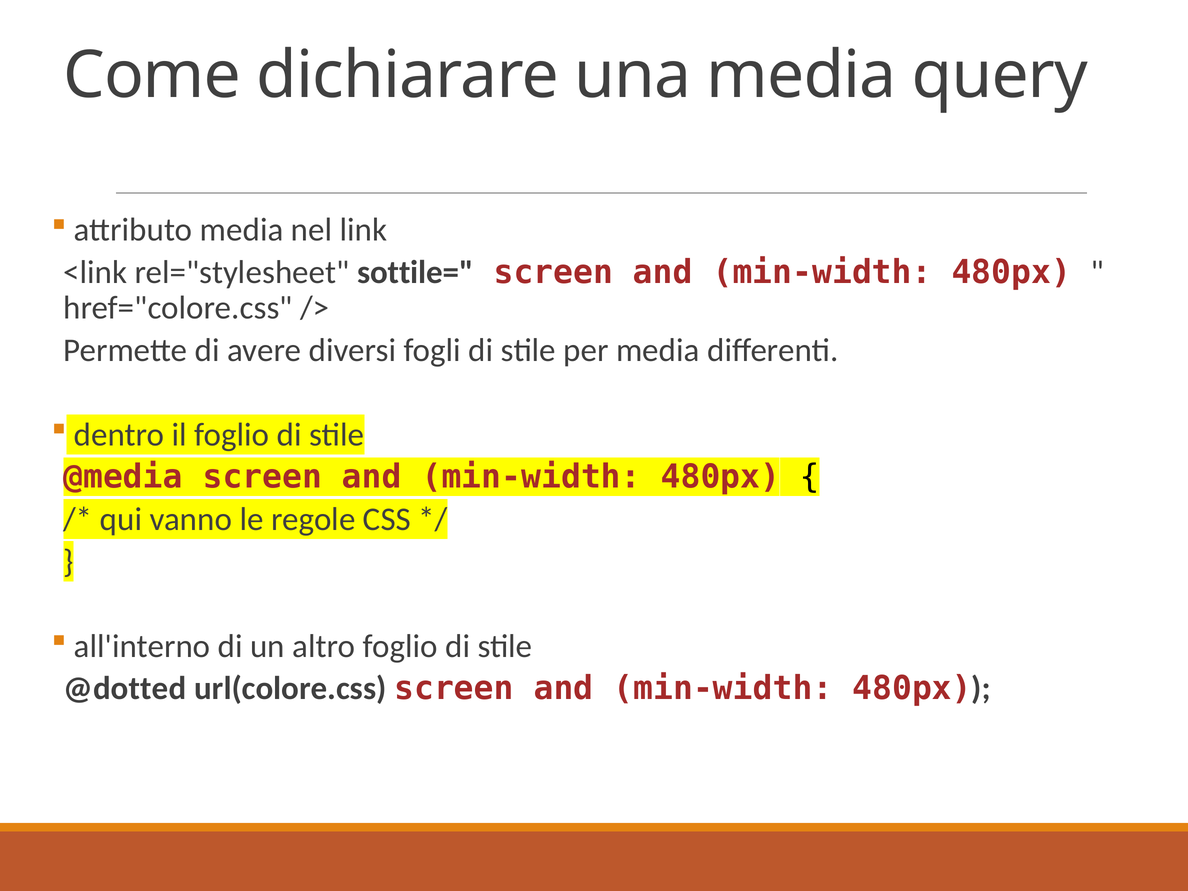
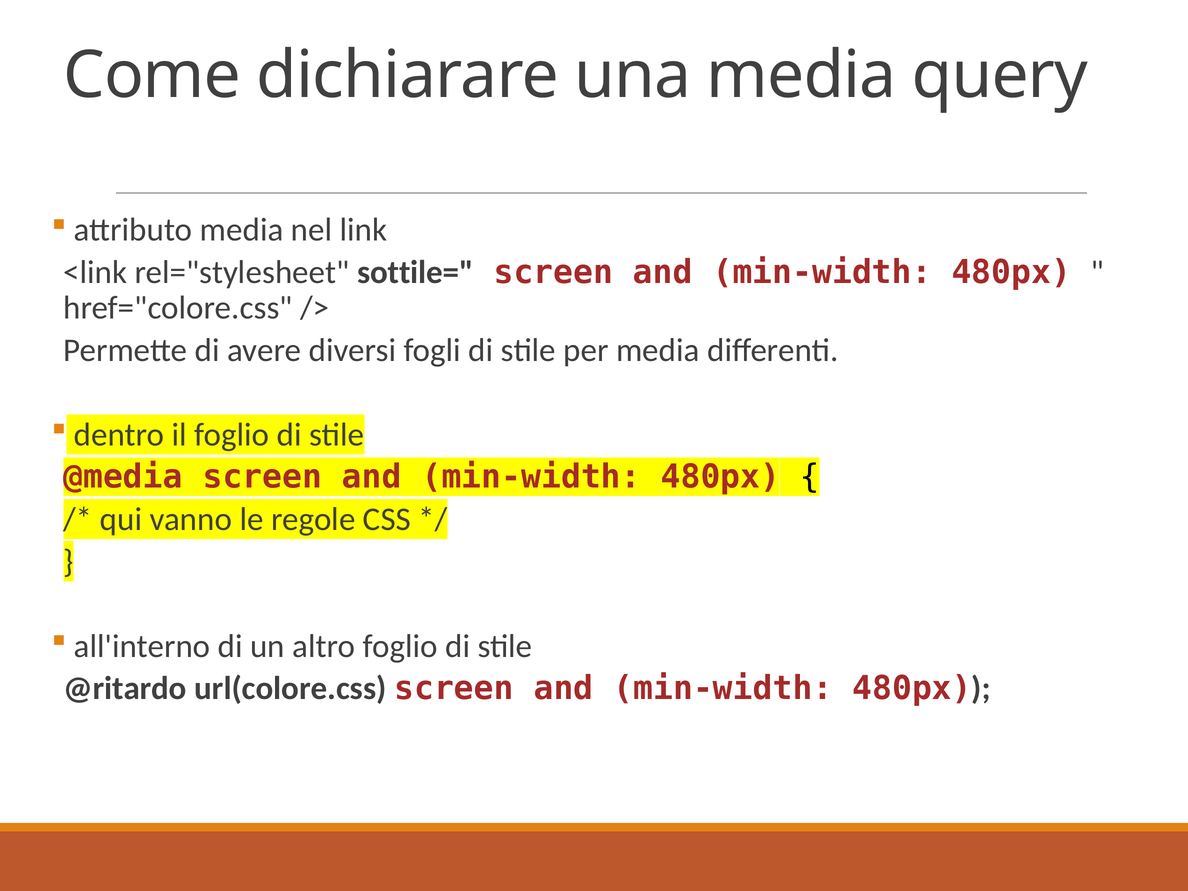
@dotted: @dotted -> @ritardo
